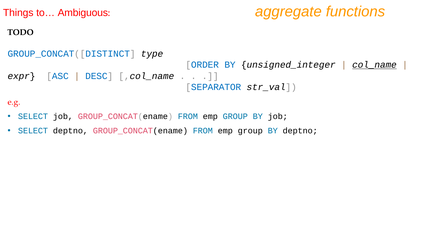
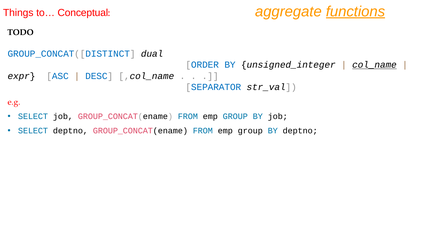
functions underline: none -> present
Ambiguous: Ambiguous -> Conceptual
type: type -> dual
